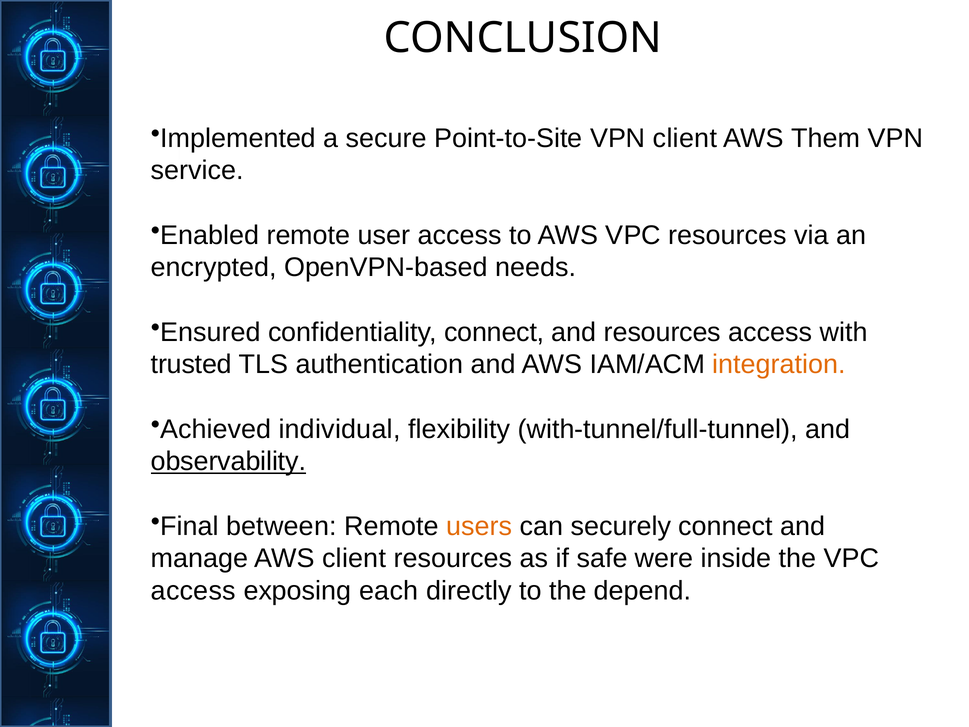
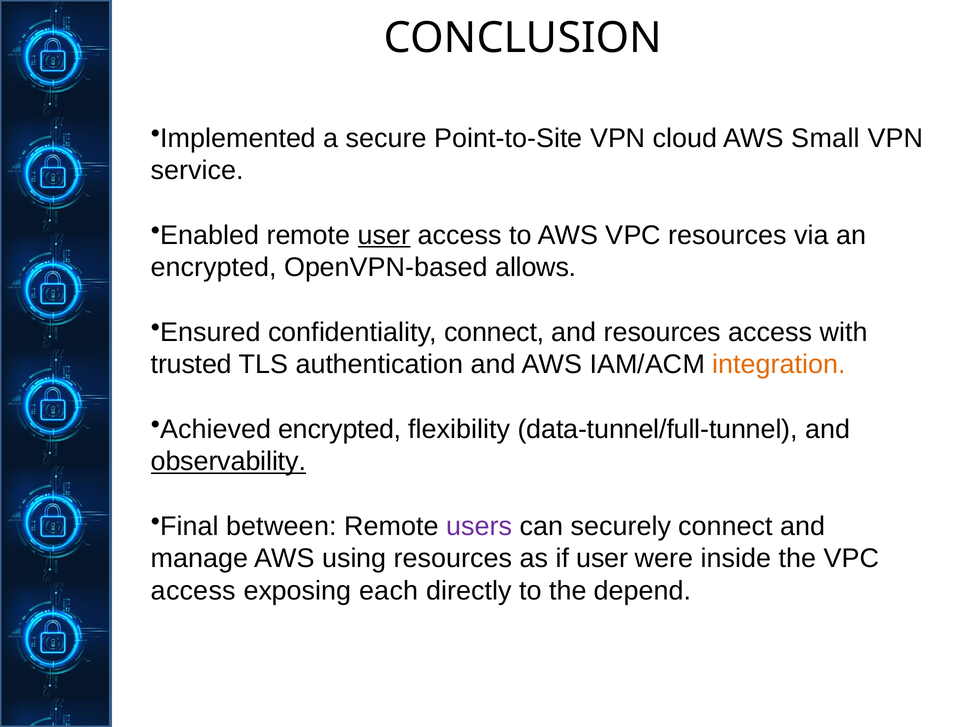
VPN client: client -> cloud
Them: Them -> Small
user at (384, 235) underline: none -> present
needs: needs -> allows
Achieved individual: individual -> encrypted
with-tunnel/full-tunnel: with-tunnel/full-tunnel -> data-tunnel/full-tunnel
users colour: orange -> purple
AWS client: client -> using
if safe: safe -> user
